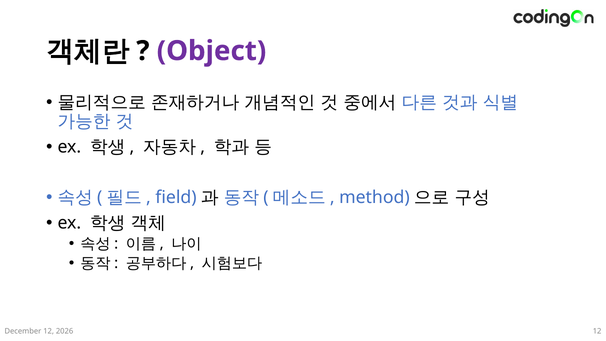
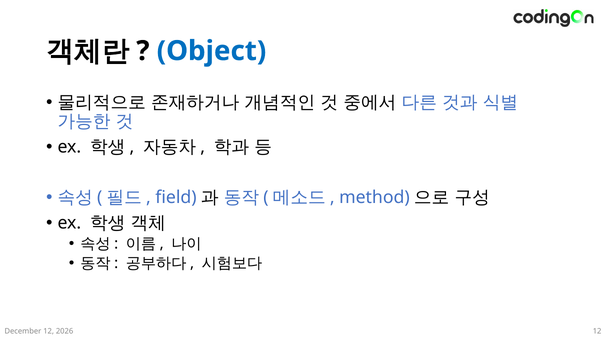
Object colour: purple -> blue
